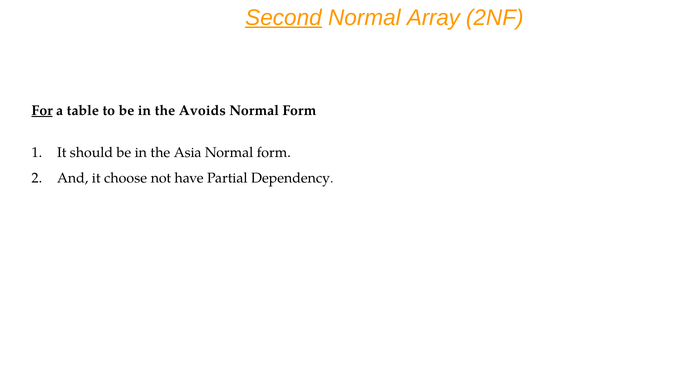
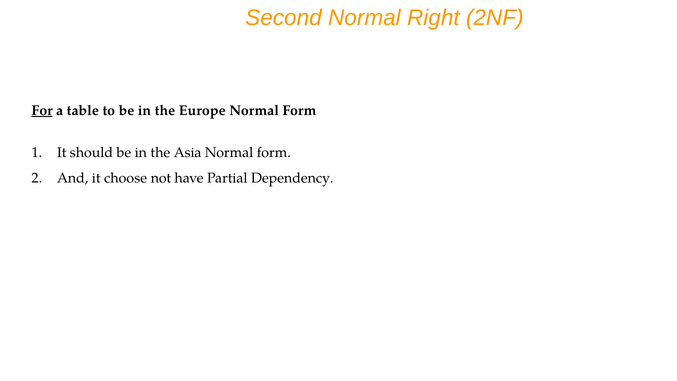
Second underline: present -> none
Array: Array -> Right
Avoids: Avoids -> Europe
